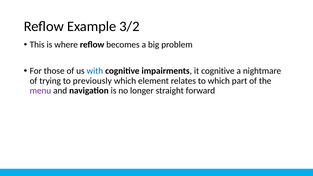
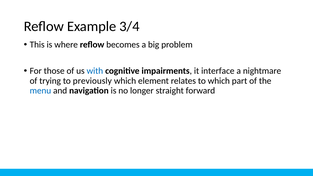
3/2: 3/2 -> 3/4
it cognitive: cognitive -> interface
menu colour: purple -> blue
